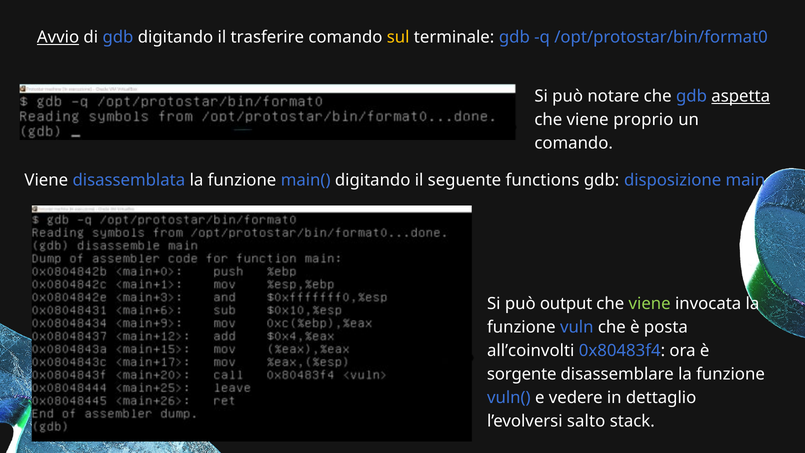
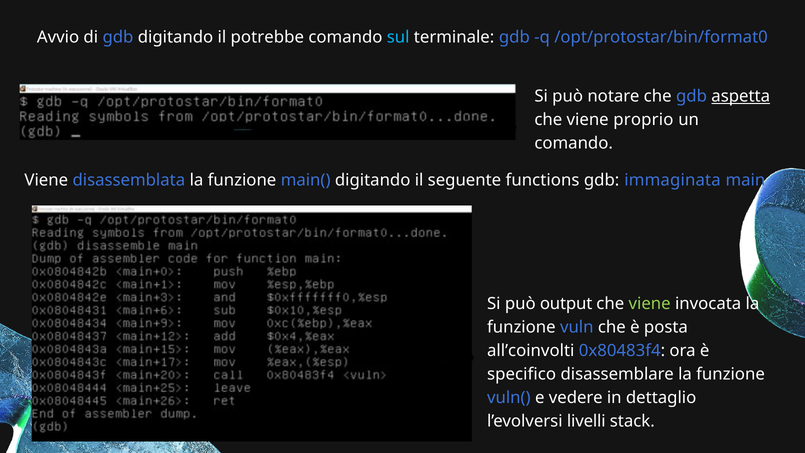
Avvio underline: present -> none
trasferire: trasferire -> potrebbe
sul colour: yellow -> light blue
disposizione: disposizione -> immaginata
sorgente: sorgente -> specifico
salto: salto -> livelli
